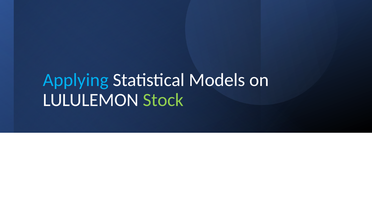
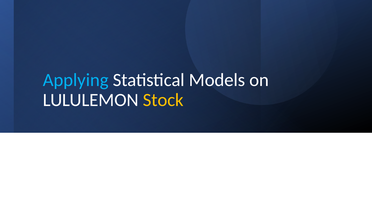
Stock colour: light green -> yellow
